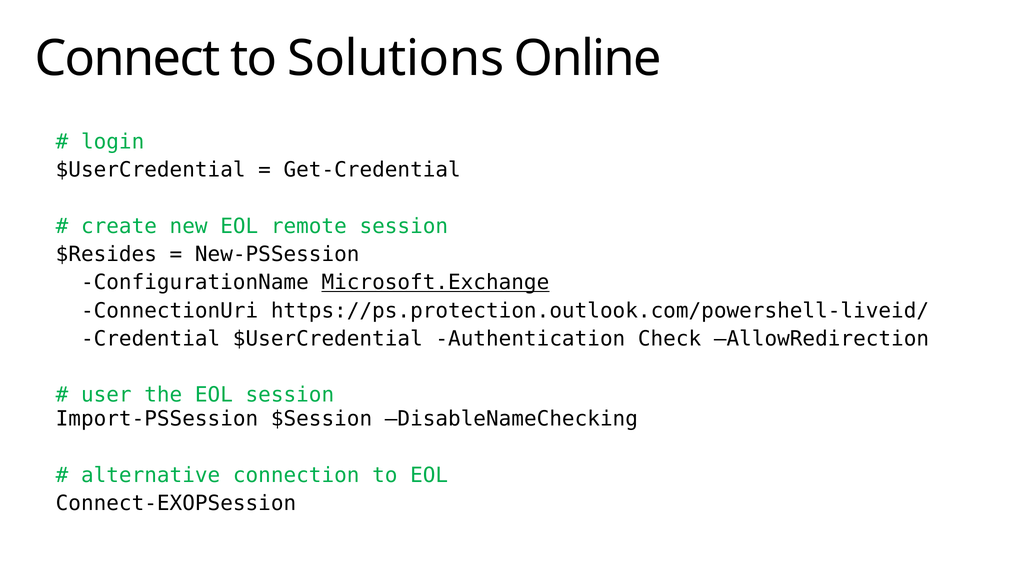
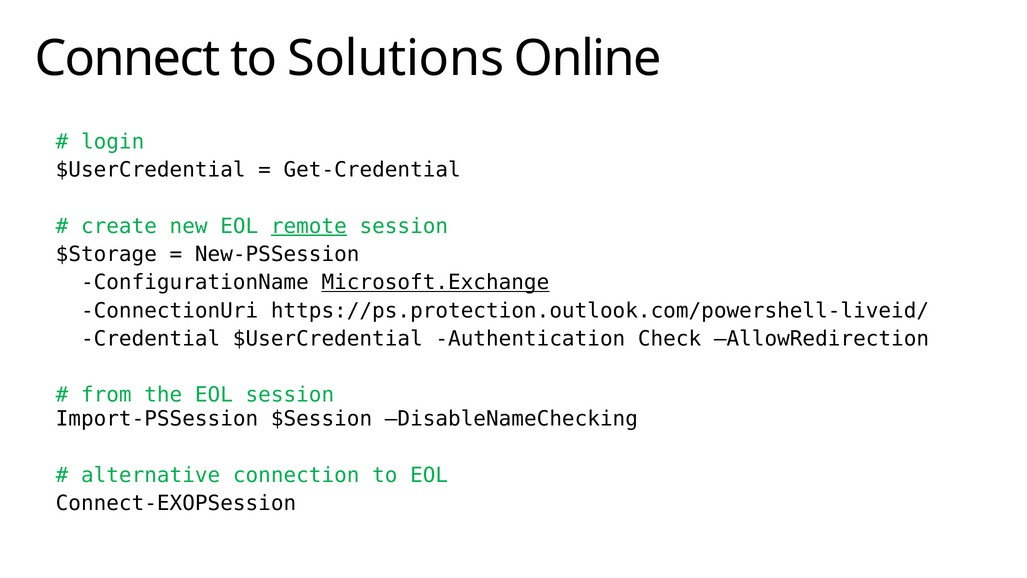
remote underline: none -> present
$Resides: $Resides -> $Storage
user: user -> from
